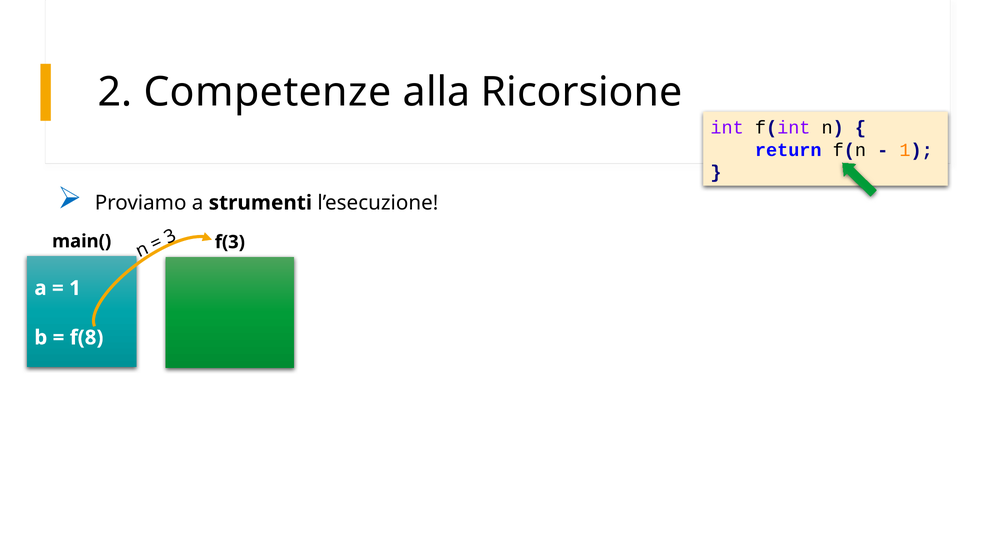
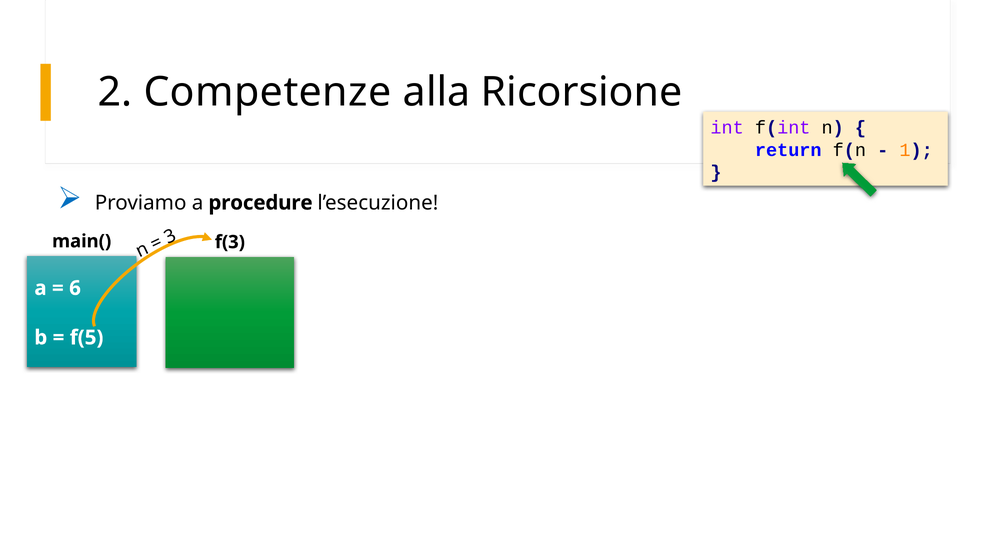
strumenti: strumenti -> procedure
1 at (75, 288): 1 -> 6
f(8: f(8 -> f(5
